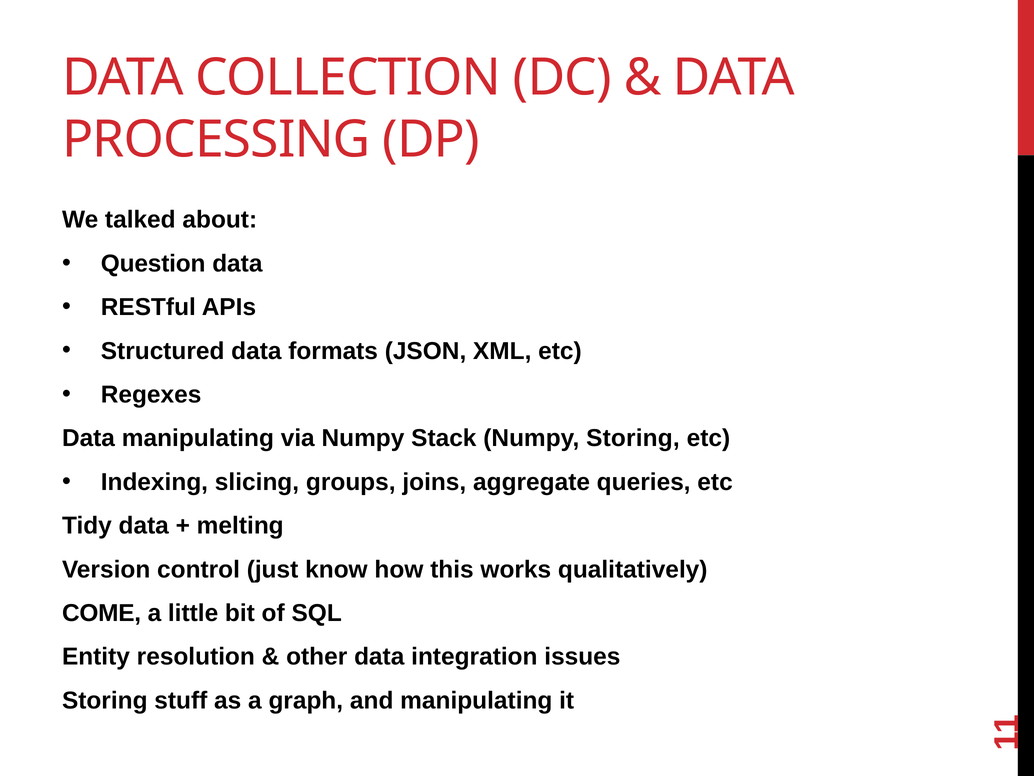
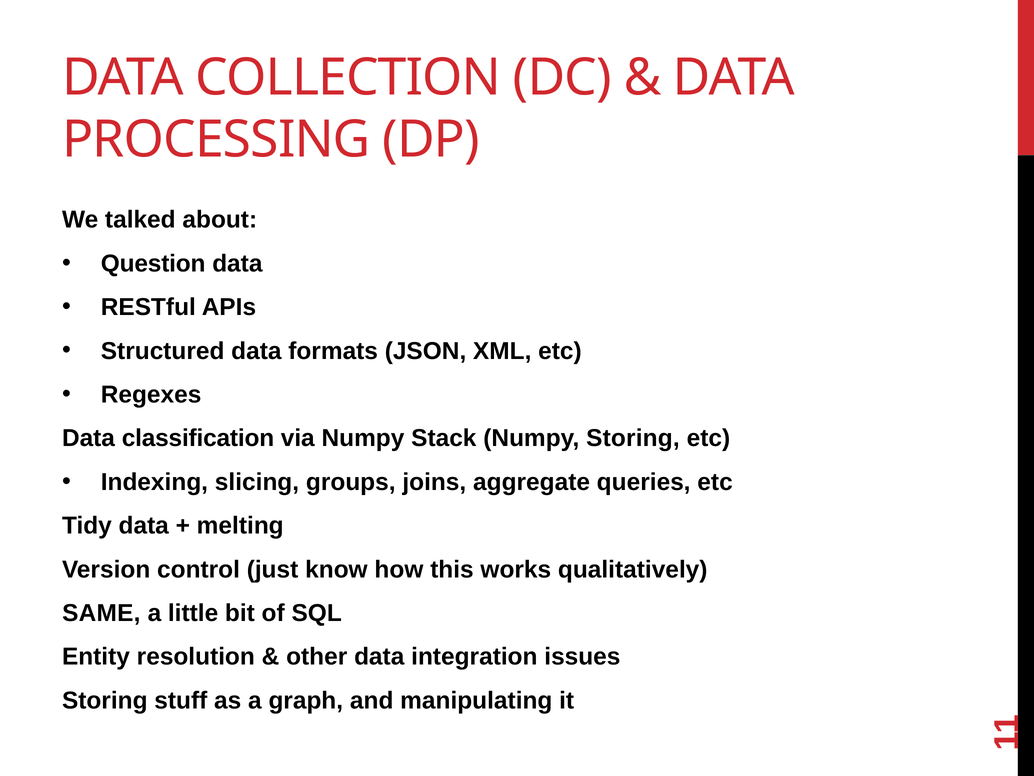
Data manipulating: manipulating -> classification
COME: COME -> SAME
